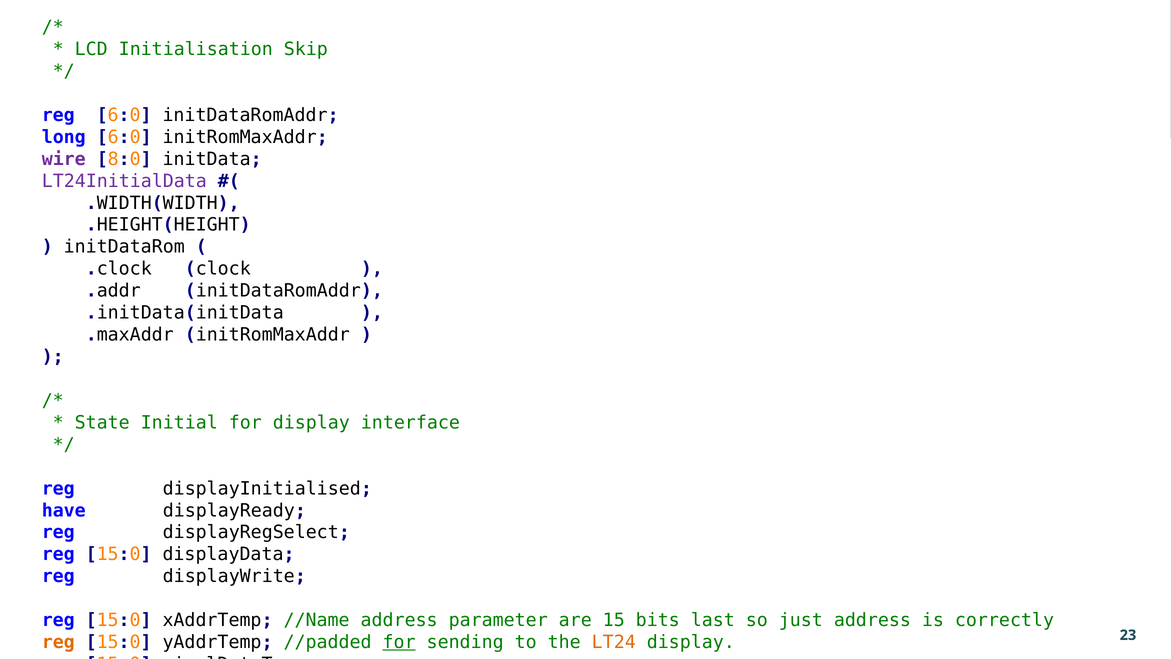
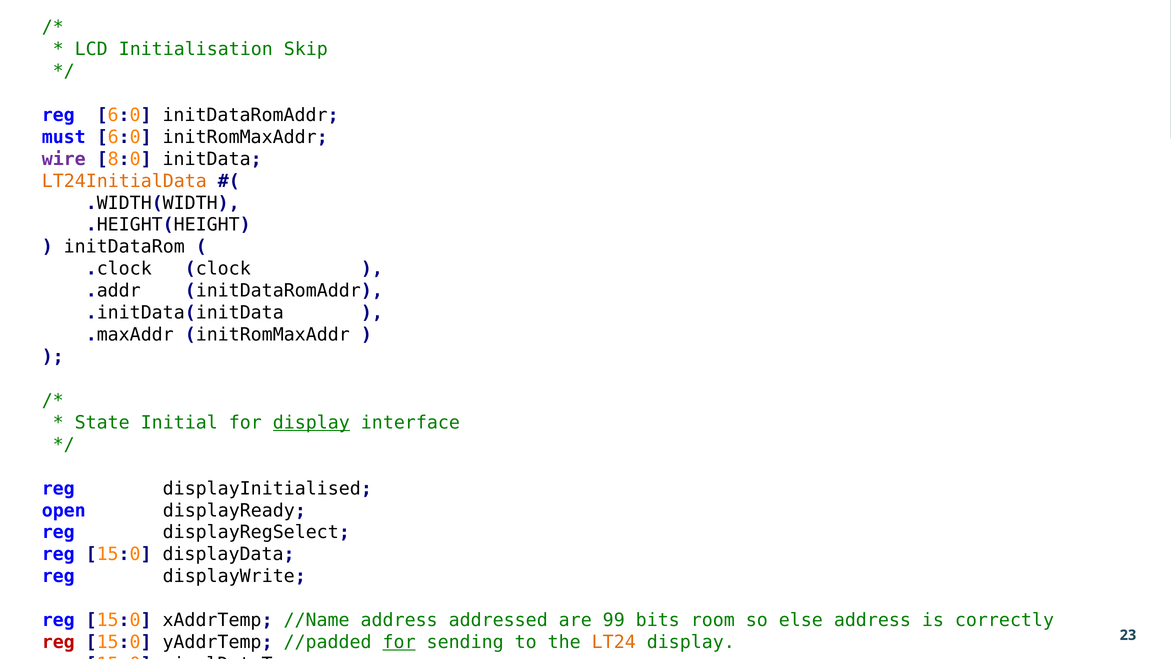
long at (64, 137): long -> must
LT24InitialData at (124, 181) colour: purple -> orange
display at (311, 422) underline: none -> present
have at (64, 510): have -> open
address parameter: parameter -> addressed
are 15: 15 -> 99
bits last: last -> room
so just: just -> else
reg at (58, 642) colour: orange -> red
